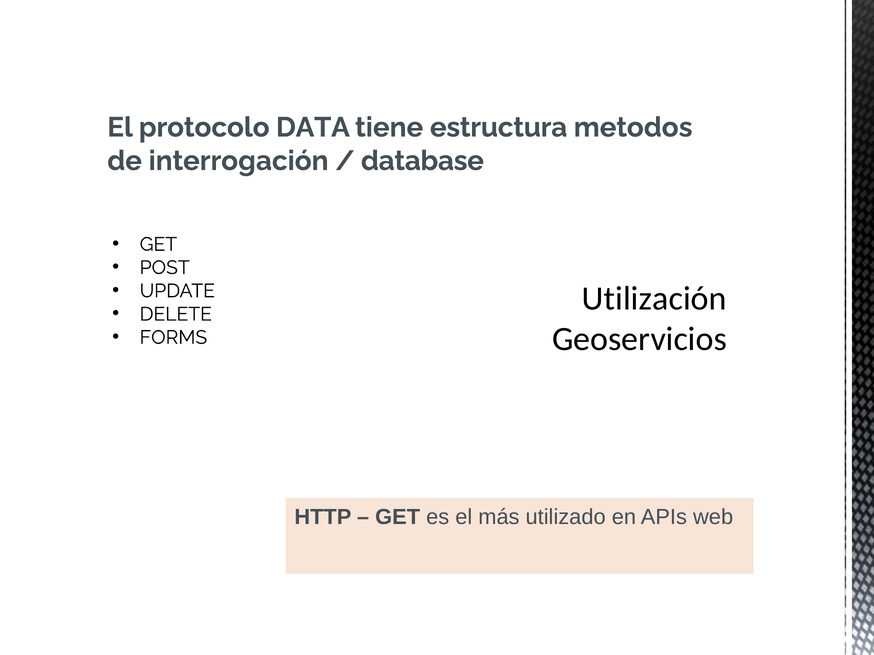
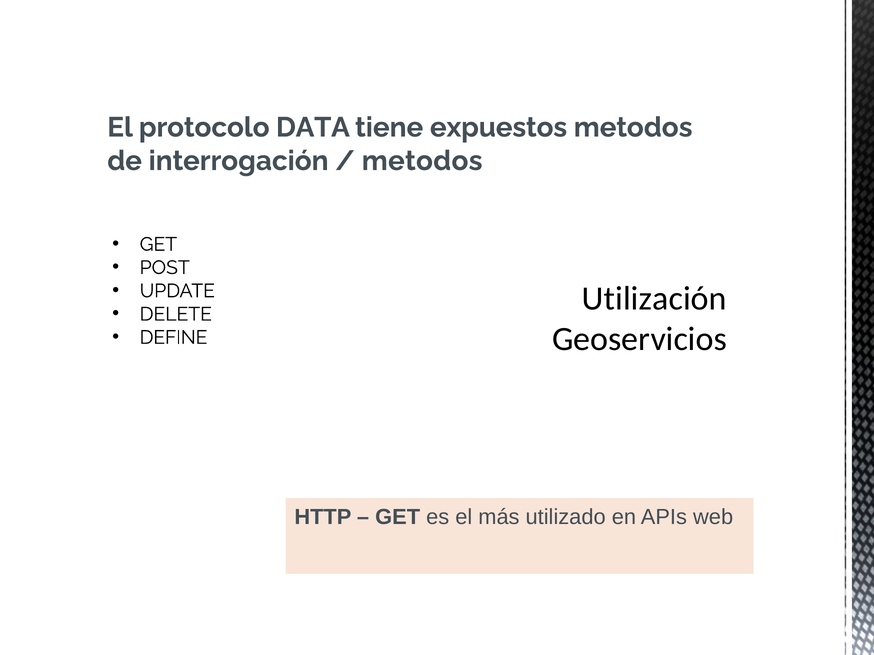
estructura: estructura -> expuestos
database at (422, 161): database -> metodos
FORMS: FORMS -> DEFINE
